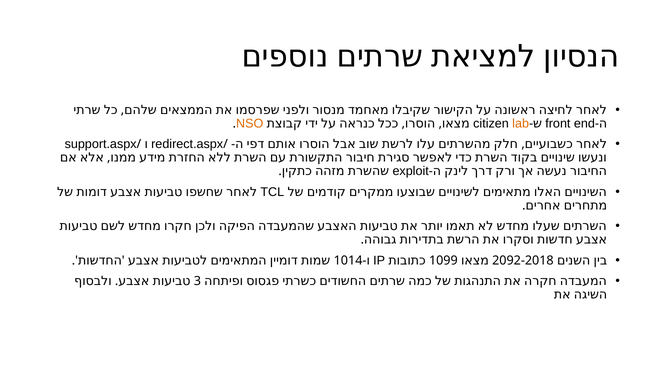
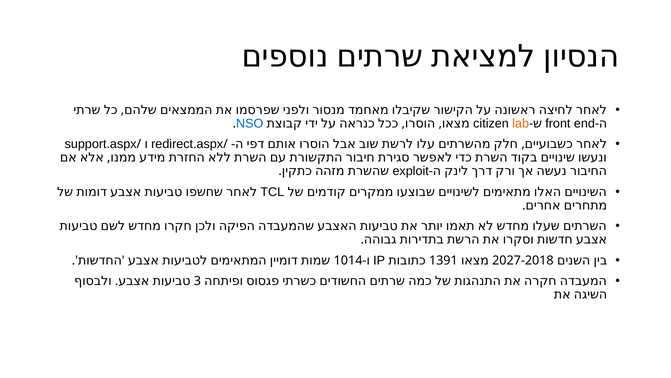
NSO colour: orange -> blue
1099: 1099 -> 1391
2092-2018: 2092-2018 -> 2027-2018
